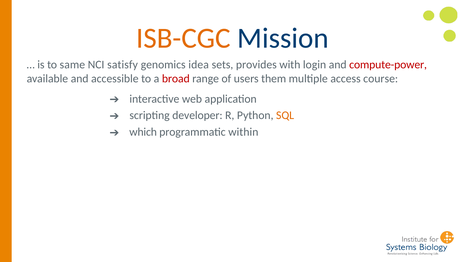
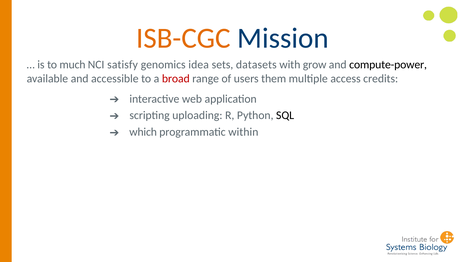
same: same -> much
provides: provides -> datasets
login: login -> grow
compute-power colour: red -> black
course: course -> credits
developer: developer -> uploading
SQL colour: orange -> black
